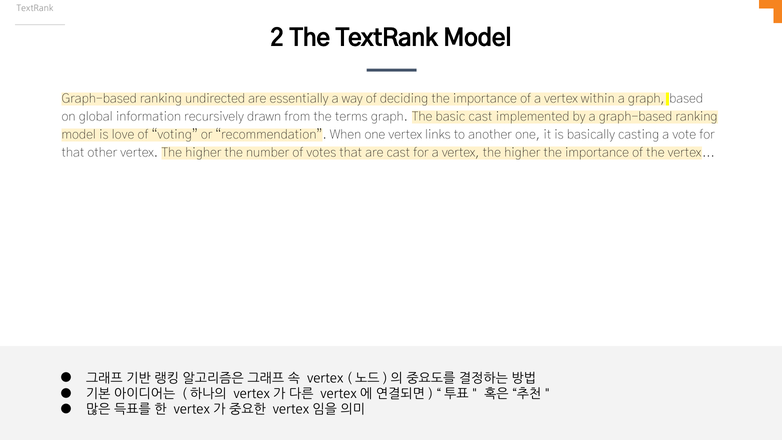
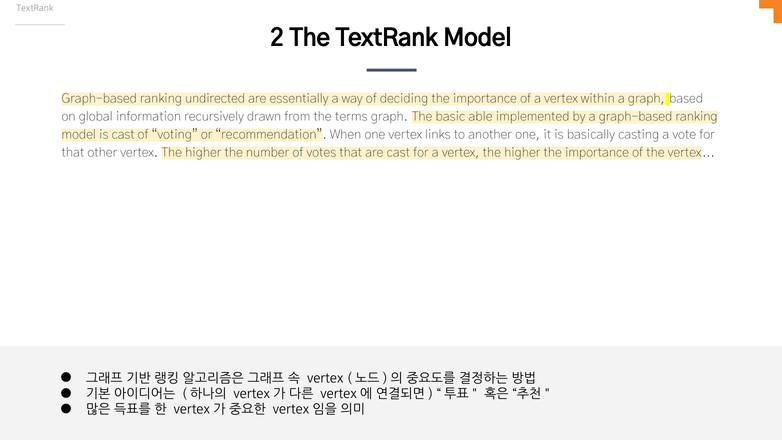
basic cast: cast -> able
is love: love -> cast
